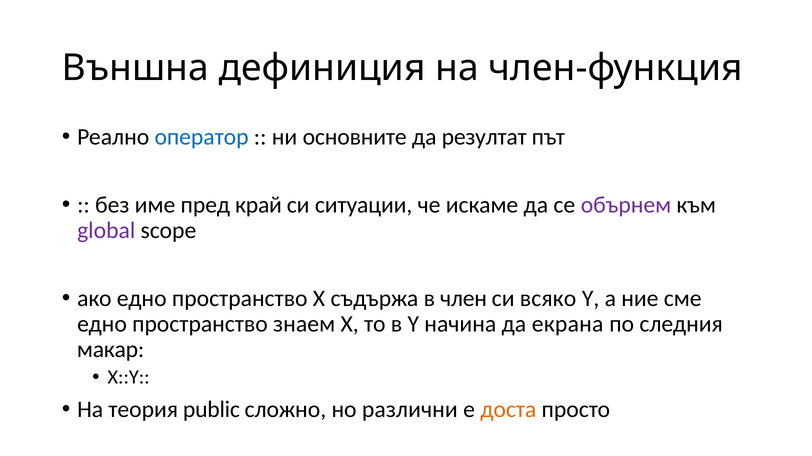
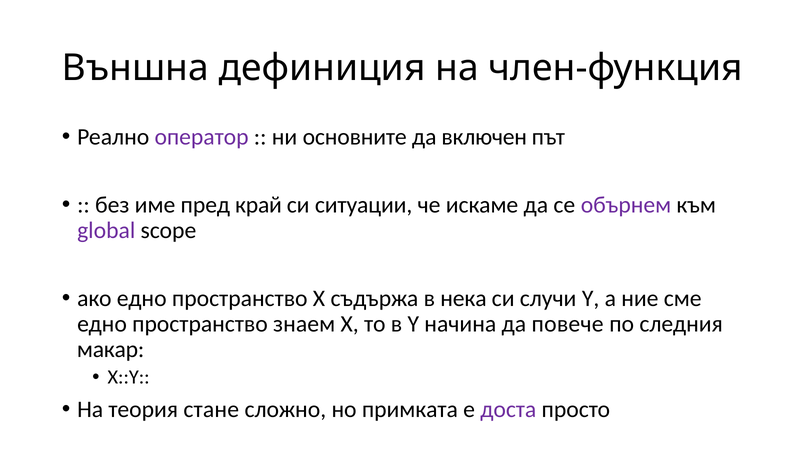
оператор colour: blue -> purple
резултат: резултат -> включен
член: член -> нека
всяко: всяко -> случи
екрана: екрана -> повече
public: public -> стане
различни: различни -> примката
доста colour: orange -> purple
